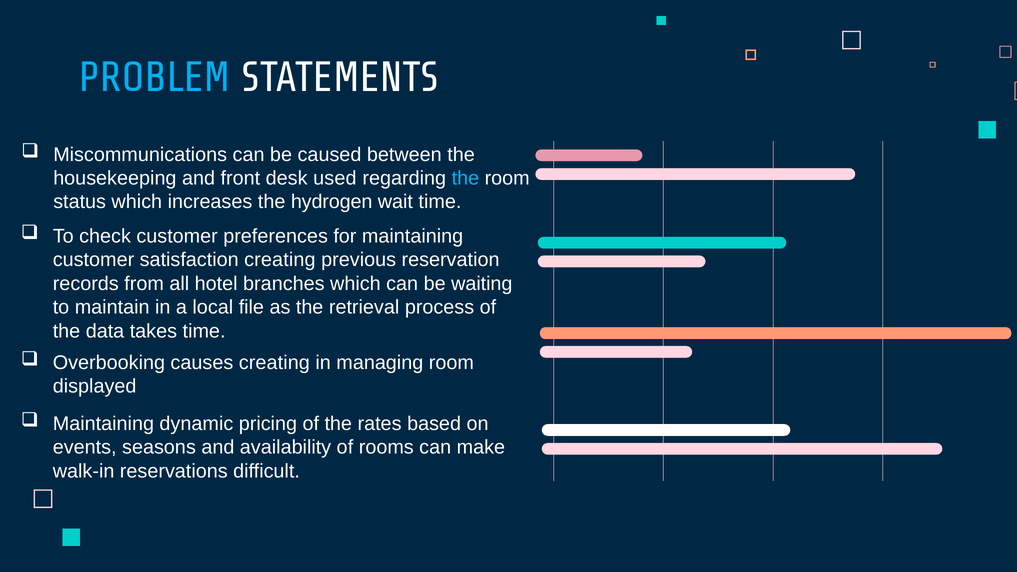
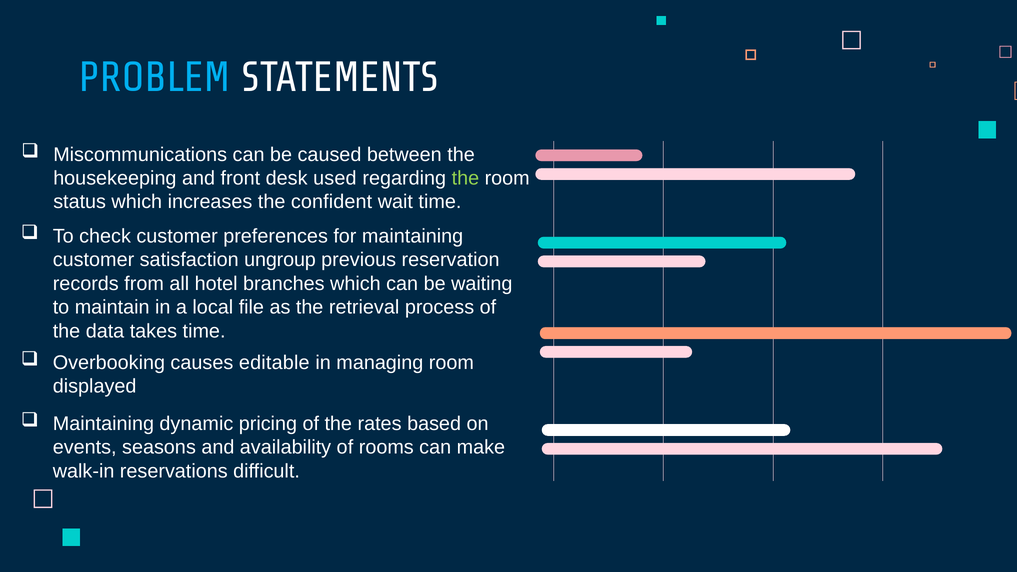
the at (465, 178) colour: light blue -> light green
hydrogen: hydrogen -> confident
satisfaction creating: creating -> ungroup
causes creating: creating -> editable
